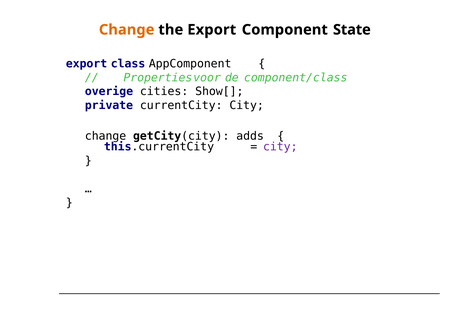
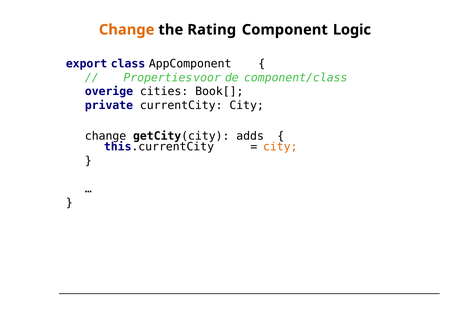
the Export: Export -> Rating
State: State -> Logic
Show[: Show[ -> Book[
city at (280, 147) colour: purple -> orange
